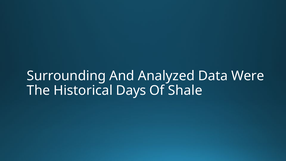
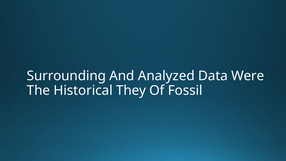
Days: Days -> They
Shale: Shale -> Fossil
